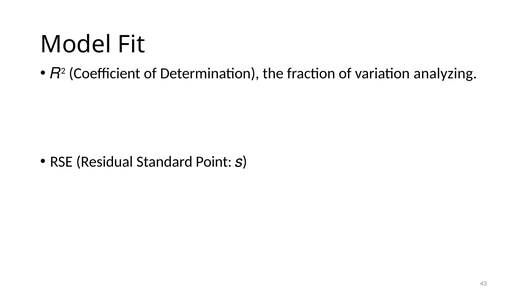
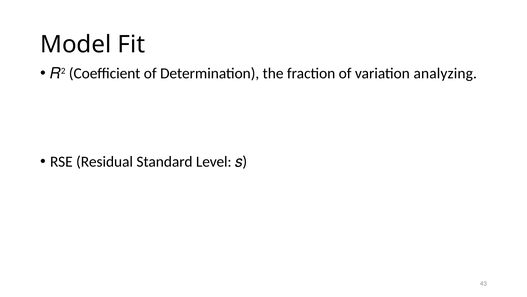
Point: Point -> Level
